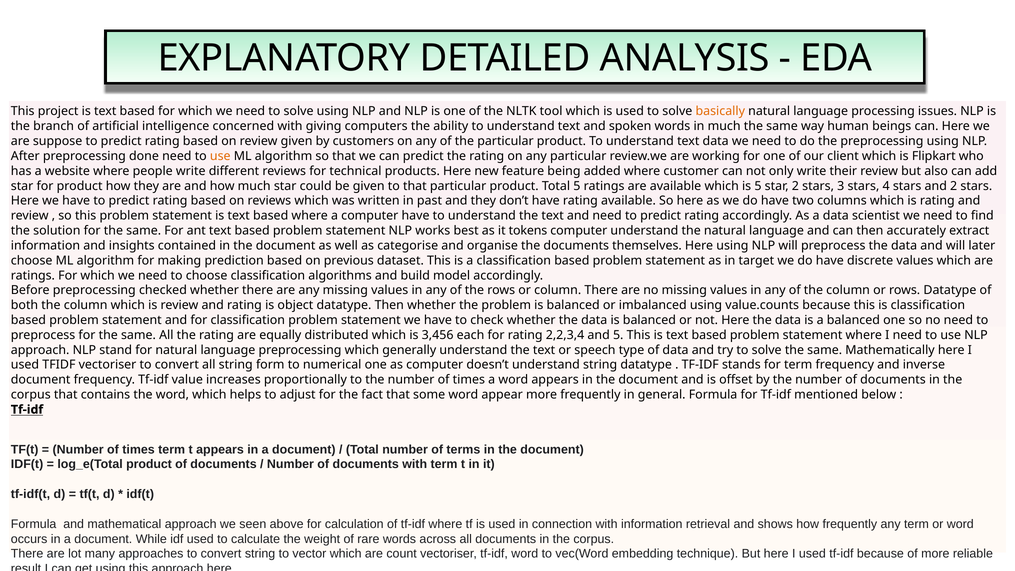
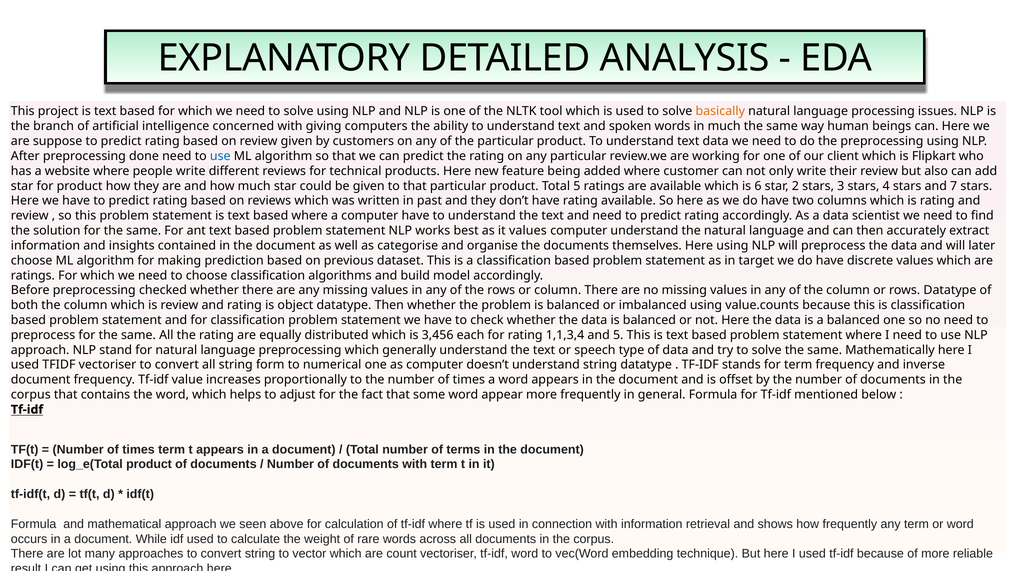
use at (220, 156) colour: orange -> blue
is 5: 5 -> 6
and 2: 2 -> 7
it tokens: tokens -> values
2,2,3,4: 2,2,3,4 -> 1,1,3,4
